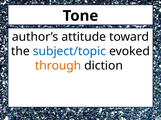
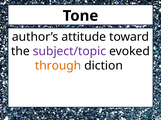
subject/topic colour: blue -> purple
